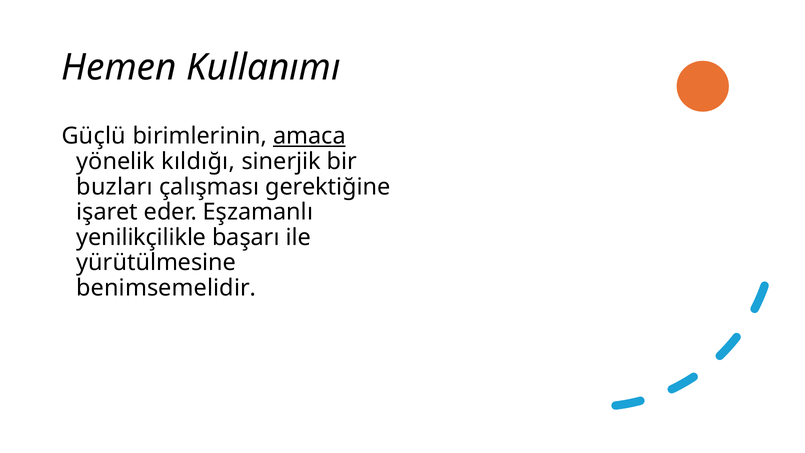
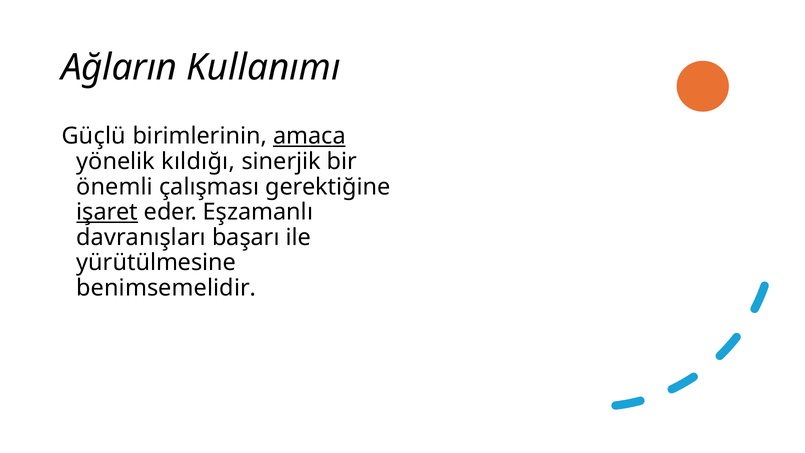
Hemen: Hemen -> Ağların
buzları: buzları -> önemli
işaret underline: none -> present
yenilikçilikle: yenilikçilikle -> davranışları
